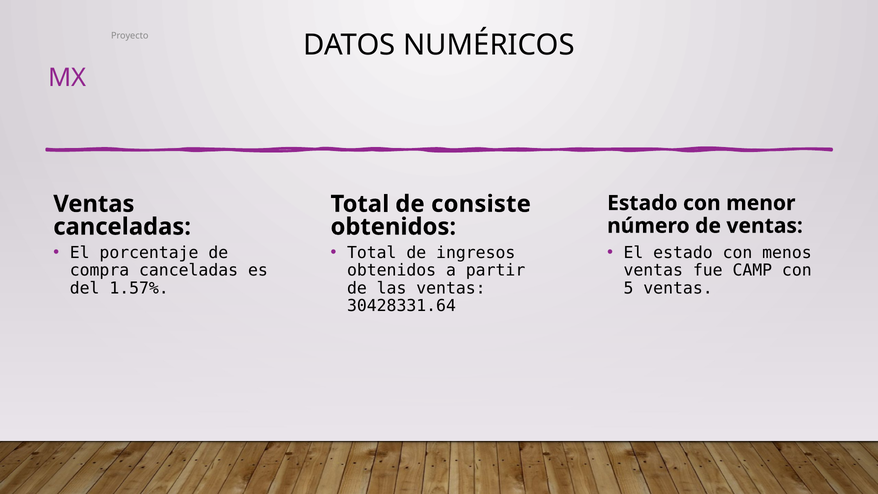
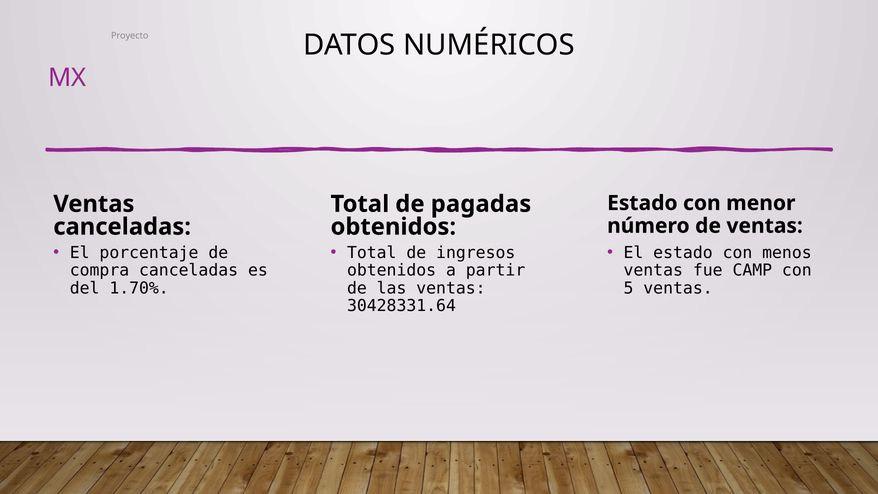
consiste: consiste -> pagadas
1.57%: 1.57% -> 1.70%
